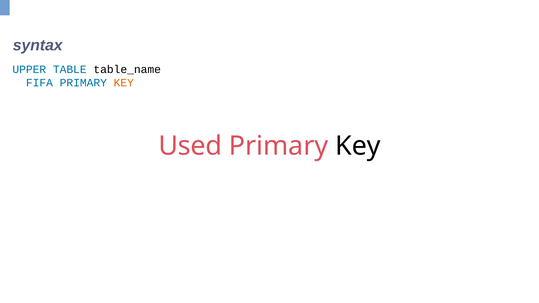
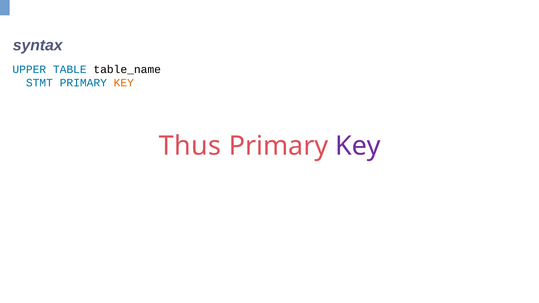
FIFA: FIFA -> STMT
Used: Used -> Thus
Key at (358, 146) colour: black -> purple
